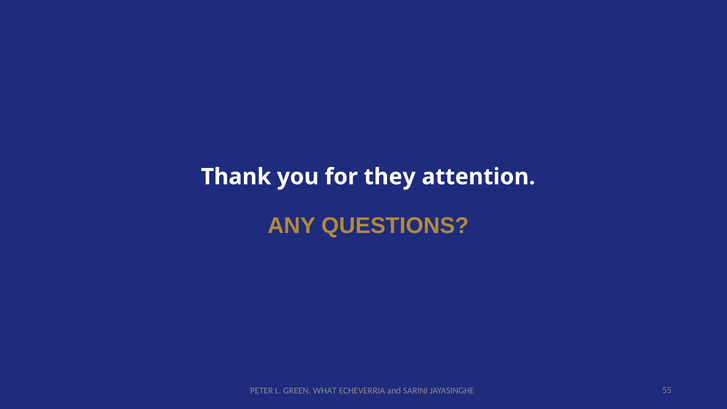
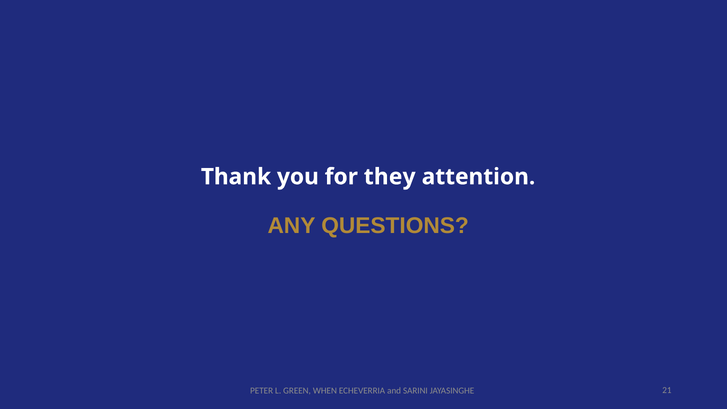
WHAT: WHAT -> WHEN
55: 55 -> 21
